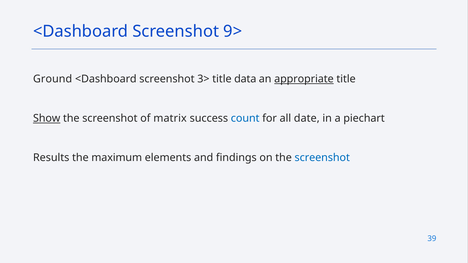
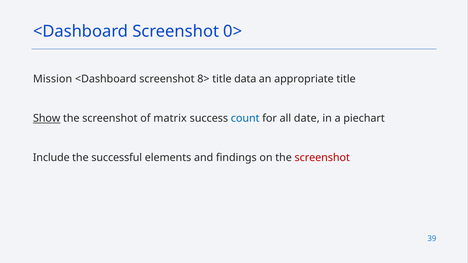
9>: 9> -> 0>
Ground: Ground -> Mission
3>: 3> -> 8>
appropriate underline: present -> none
Results: Results -> Include
maximum: maximum -> successful
screenshot at (322, 158) colour: blue -> red
